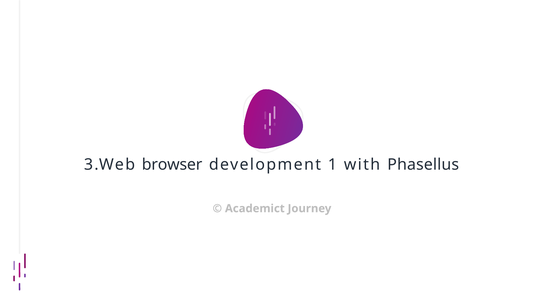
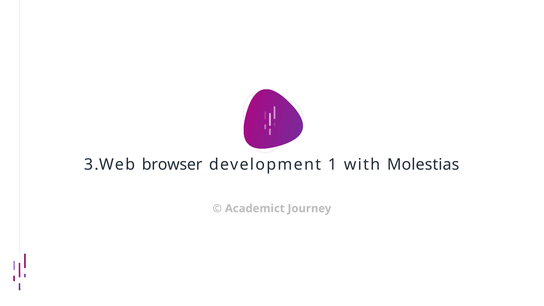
Phasellus: Phasellus -> Molestias
